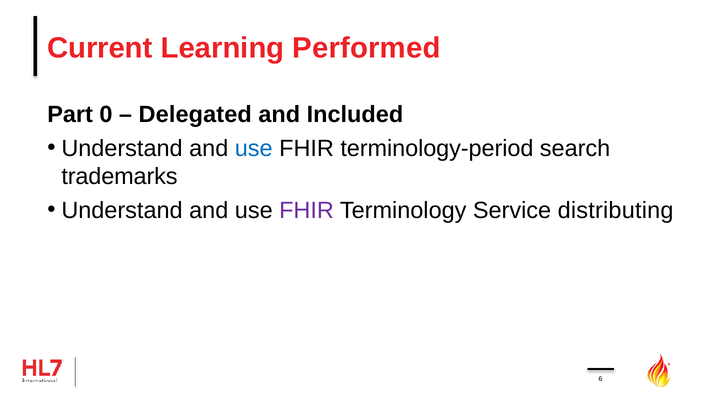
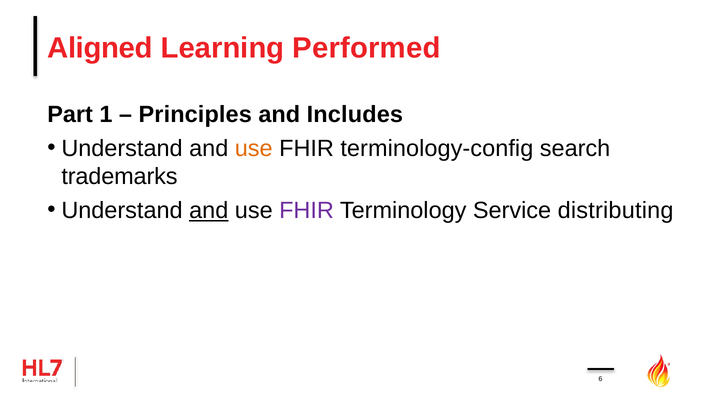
Current: Current -> Aligned
0: 0 -> 1
Delegated: Delegated -> Principles
Included: Included -> Includes
use at (254, 148) colour: blue -> orange
terminology-period: terminology-period -> terminology-config
and at (209, 211) underline: none -> present
